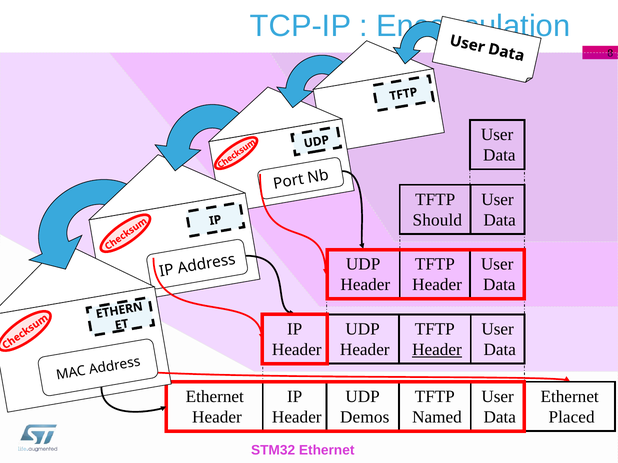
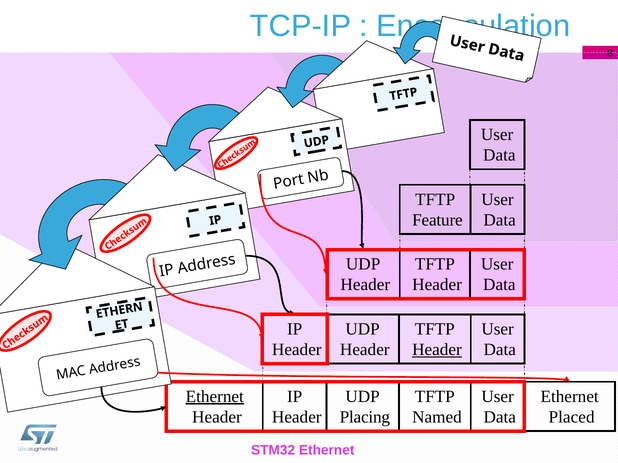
Should: Should -> Feature
Ethernet at (215, 397) underline: none -> present
Demos: Demos -> Placing
